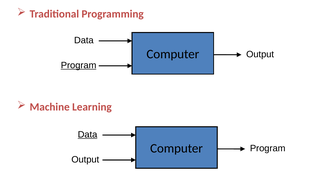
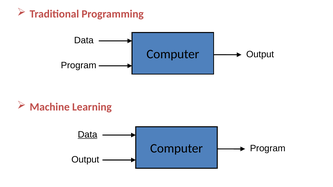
Program at (79, 65) underline: present -> none
